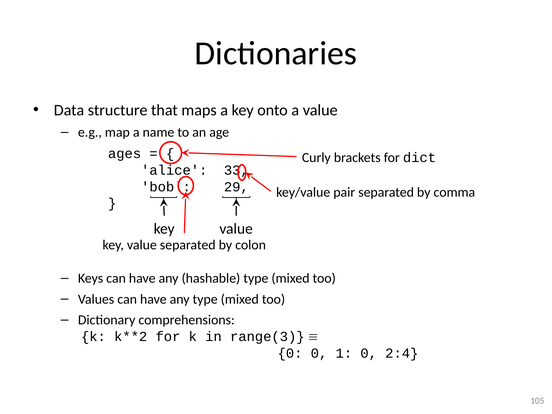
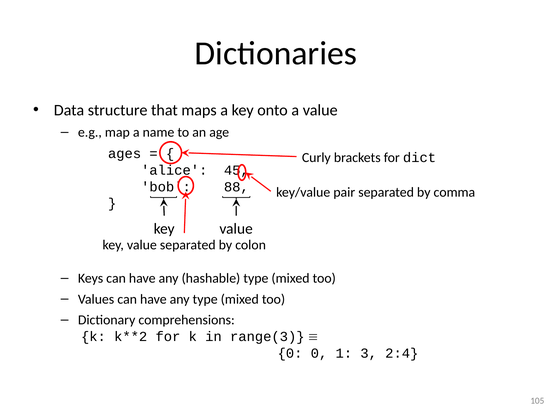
33: 33 -> 45
29: 29 -> 88
1 0: 0 -> 3
